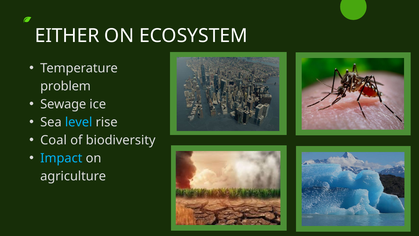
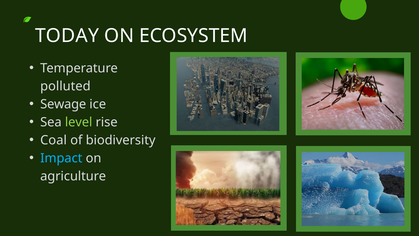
EITHER: EITHER -> TODAY
problem: problem -> polluted
level colour: light blue -> light green
